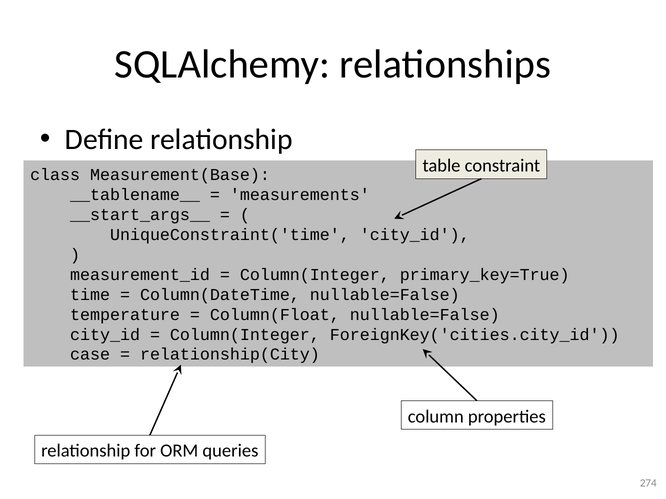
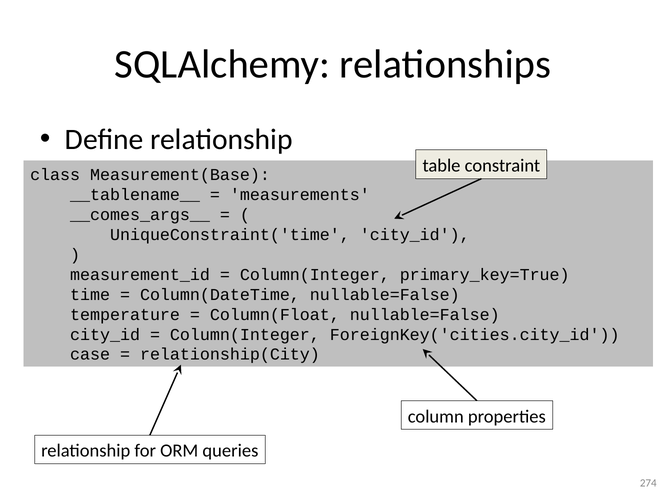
__start_args__: __start_args__ -> __comes_args__
